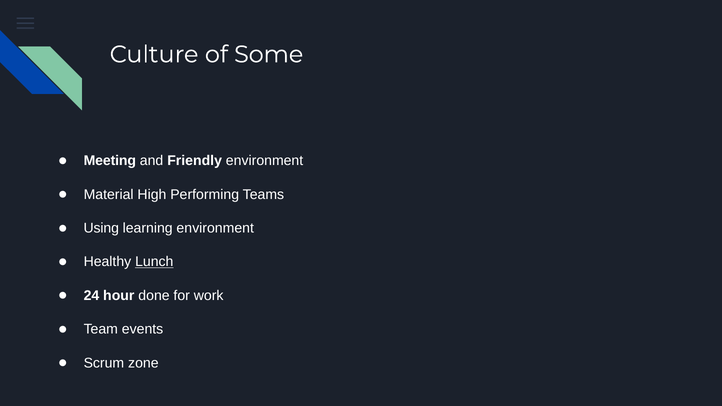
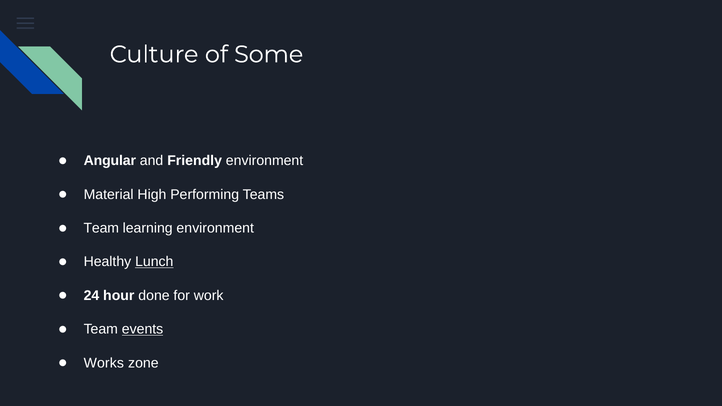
Meeting: Meeting -> Angular
Using at (101, 228): Using -> Team
events underline: none -> present
Scrum: Scrum -> Works
